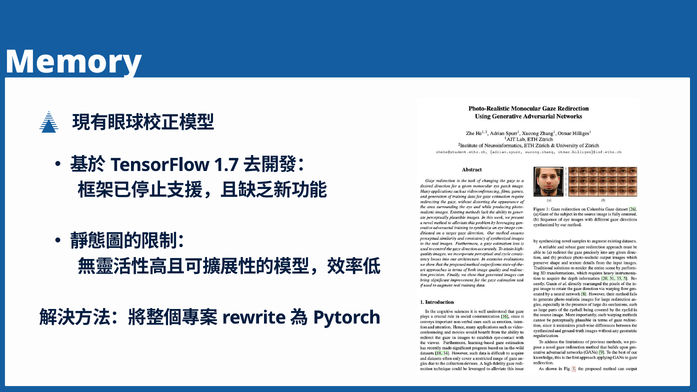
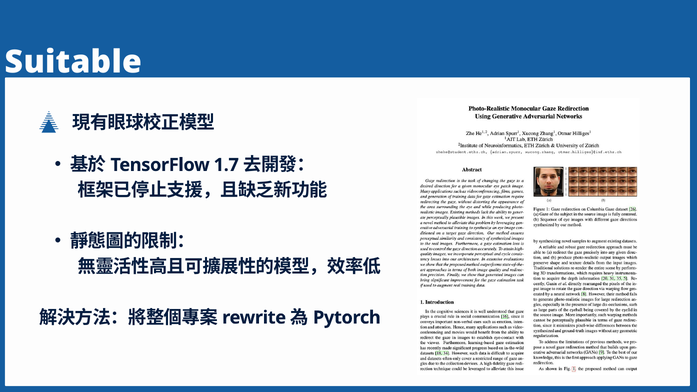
Memory: Memory -> Suitable
